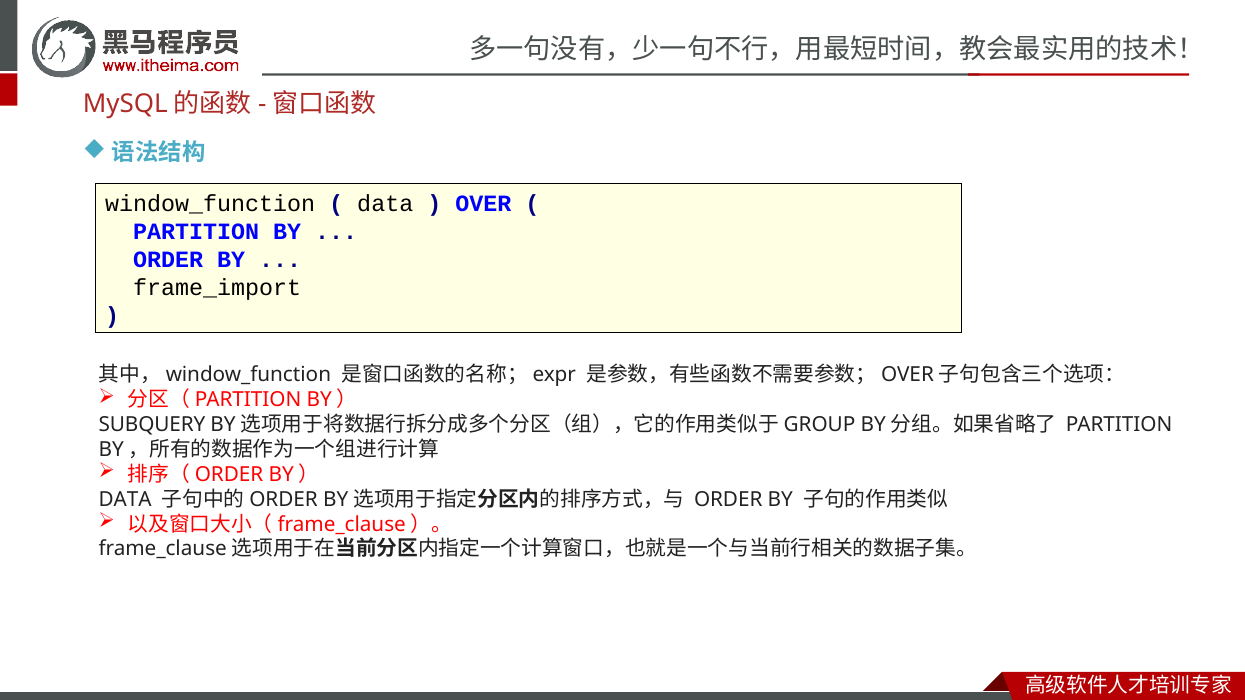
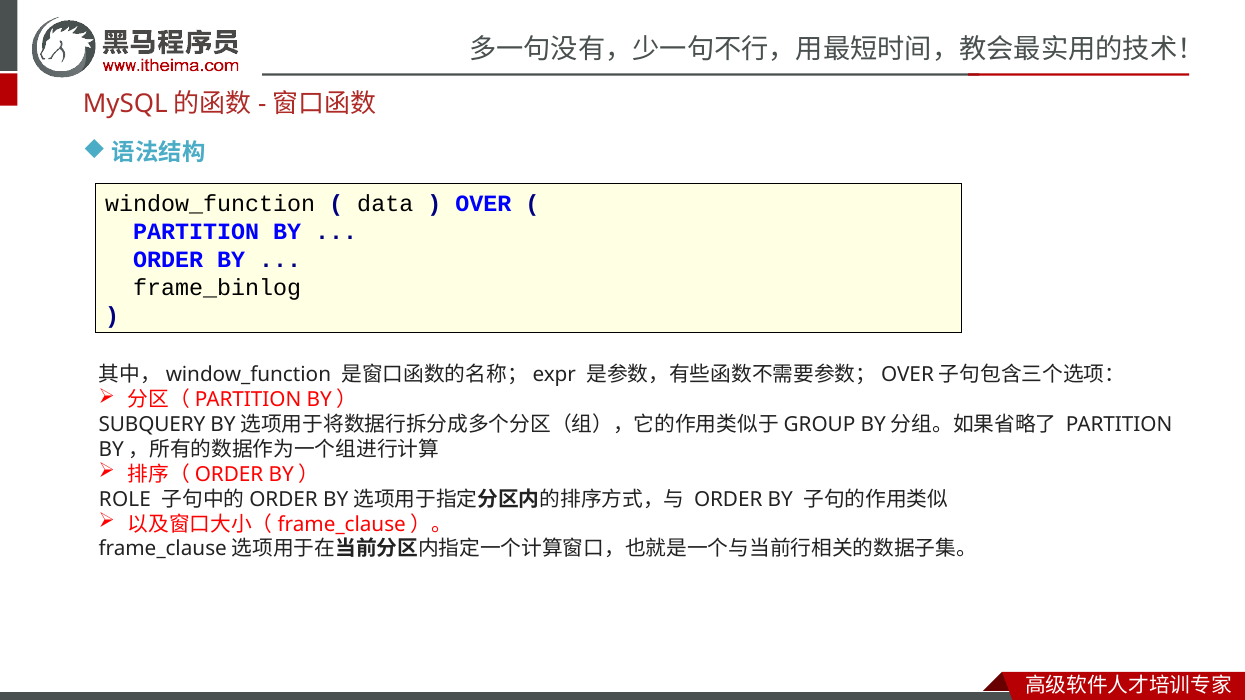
frame_import: frame_import -> frame_binlog
DATA at (125, 500): DATA -> ROLE
